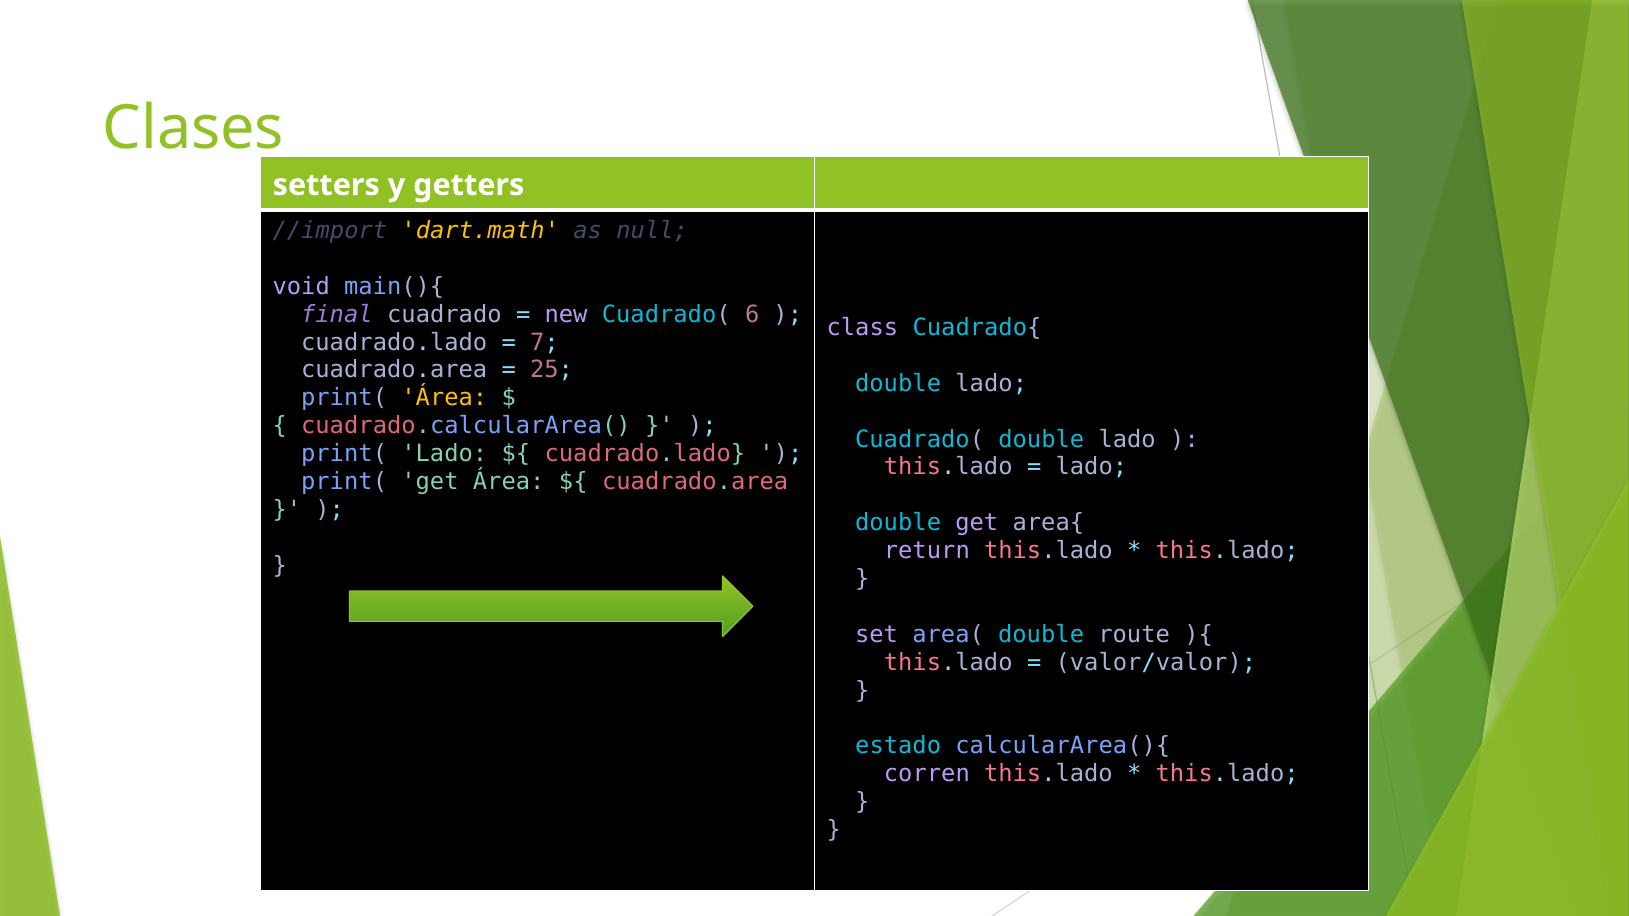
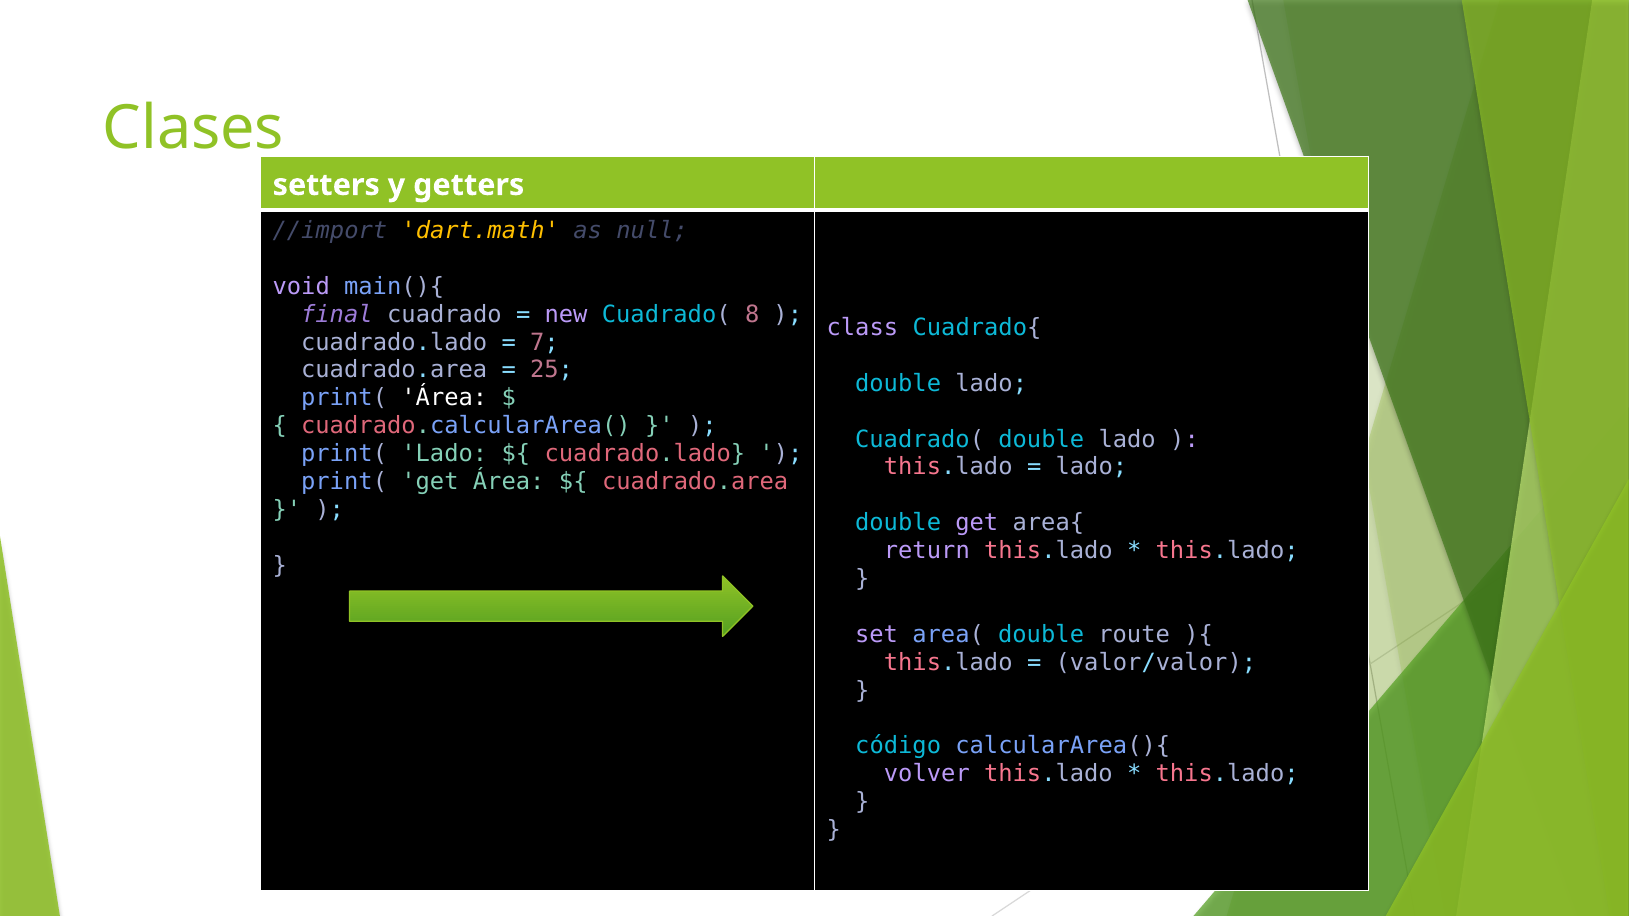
6: 6 -> 8
Área at (444, 398) colour: yellow -> white
estado: estado -> código
corren: corren -> volver
